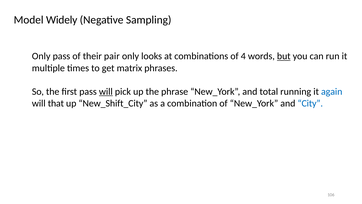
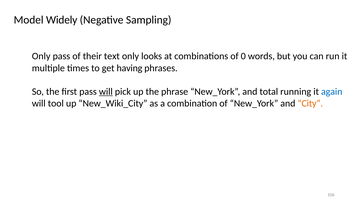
pair: pair -> text
4: 4 -> 0
but underline: present -> none
matrix: matrix -> having
that: that -> tool
New_Shift_City: New_Shift_City -> New_Wiki_City
City colour: blue -> orange
